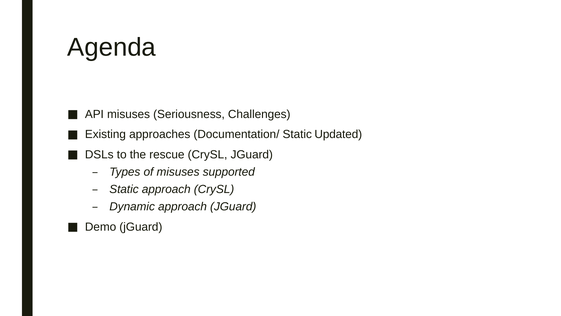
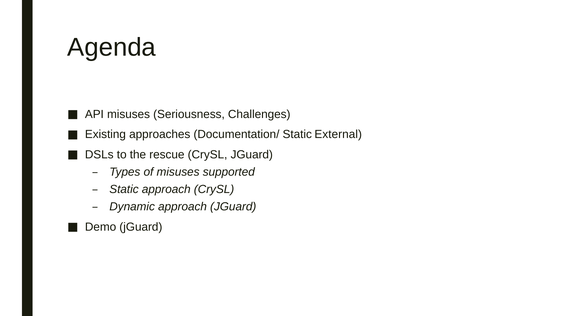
Updated: Updated -> External
